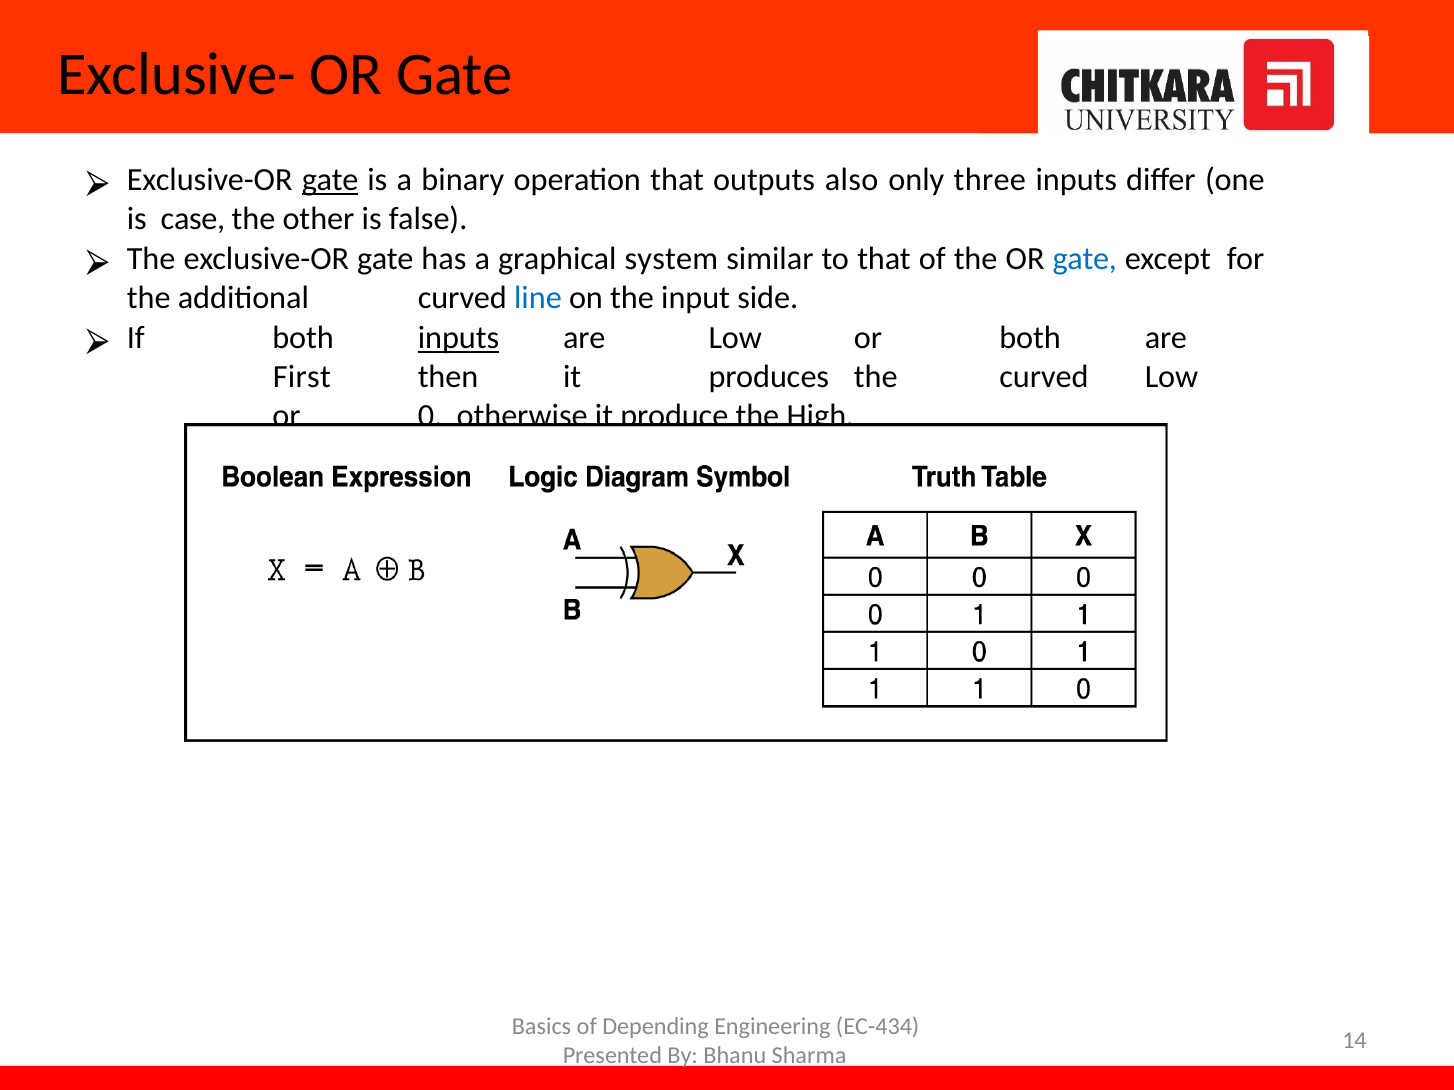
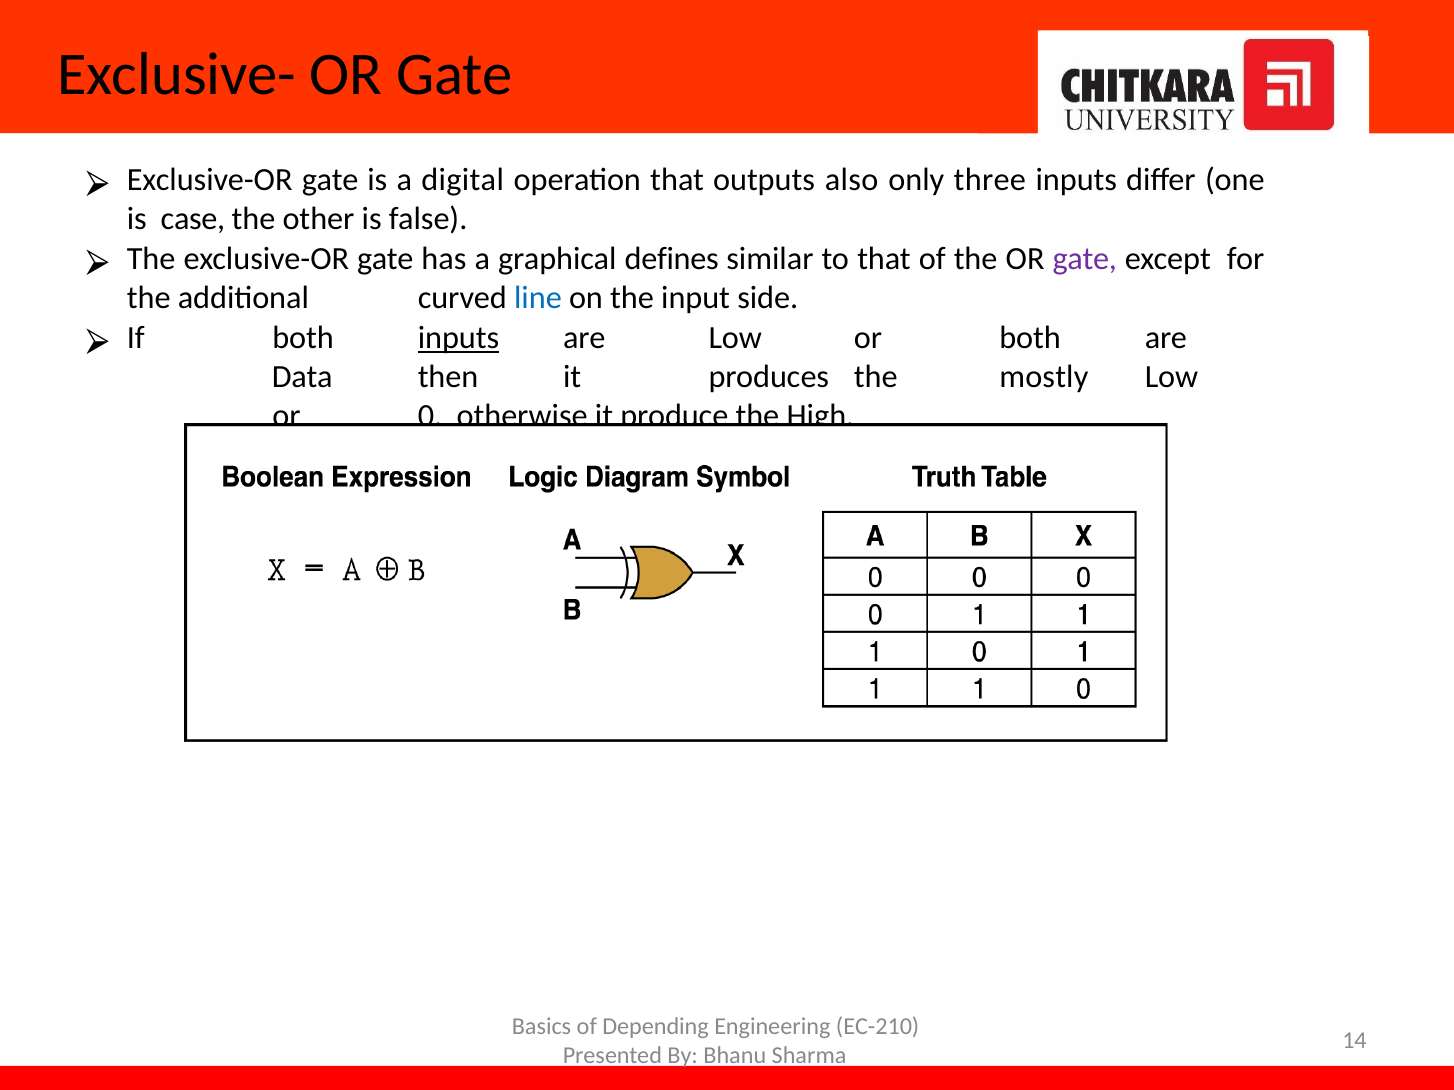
gate at (330, 180) underline: present -> none
binary: binary -> digital
system: system -> defines
gate at (1085, 259) colour: blue -> purple
First: First -> Data
the curved: curved -> mostly
EC-434: EC-434 -> EC-210
